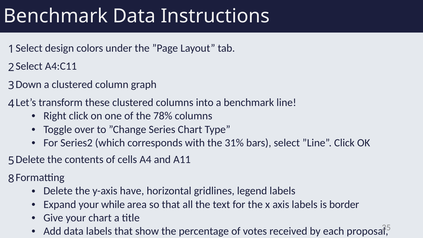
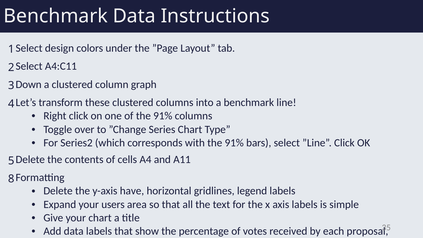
of the 78%: 78% -> 91%
with the 31%: 31% -> 91%
while: while -> users
border: border -> simple
